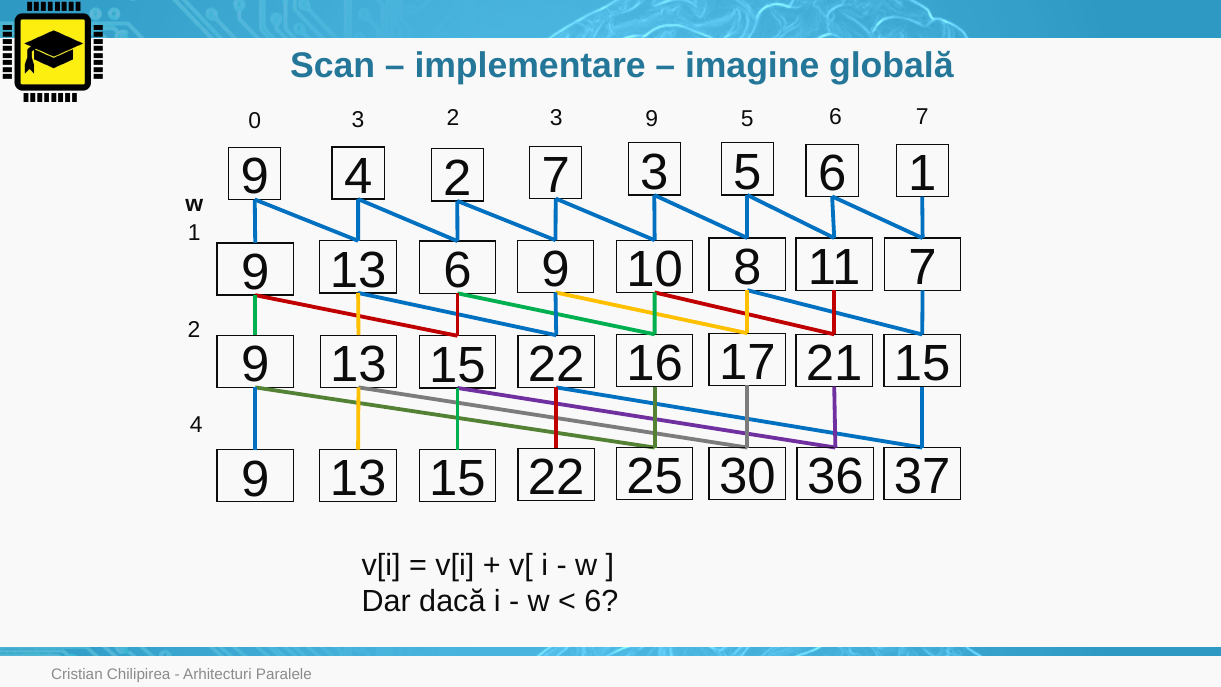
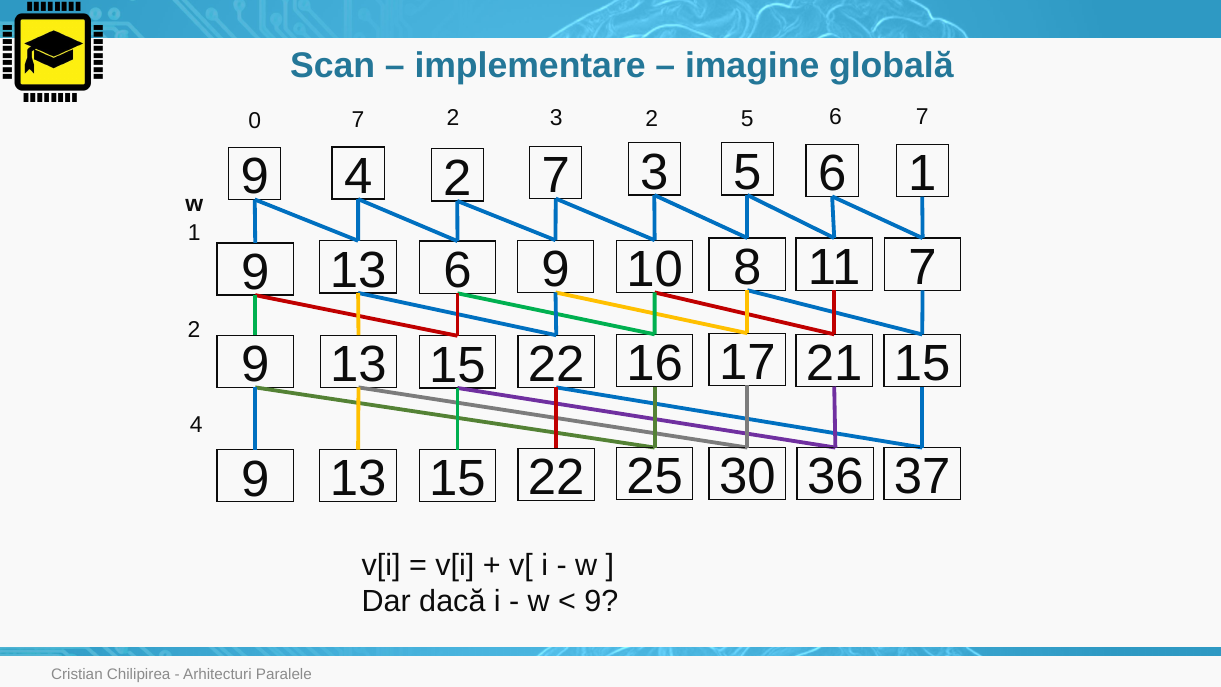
0 3: 3 -> 7
3 9: 9 -> 2
6 at (601, 601): 6 -> 9
